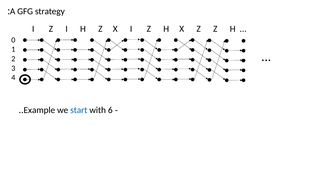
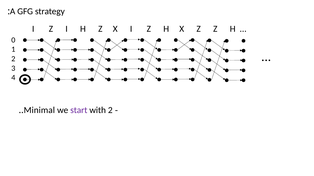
Example: Example -> Minimal
start colour: blue -> purple
with 6: 6 -> 2
